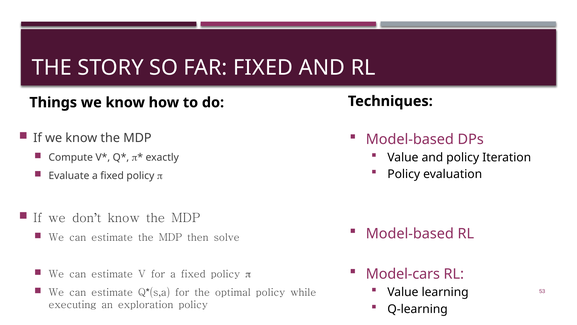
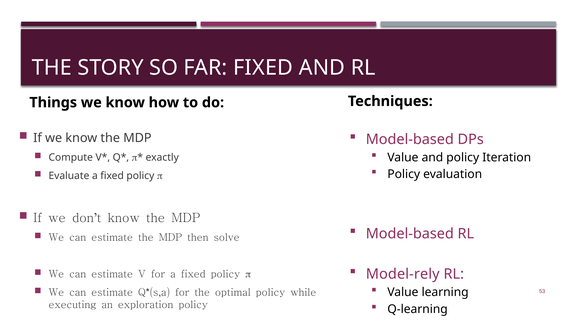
Model-cars: Model-cars -> Model-rely
